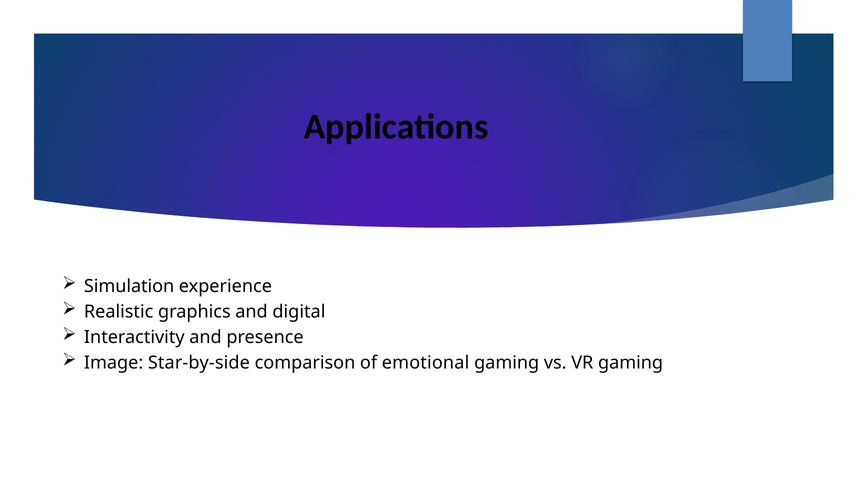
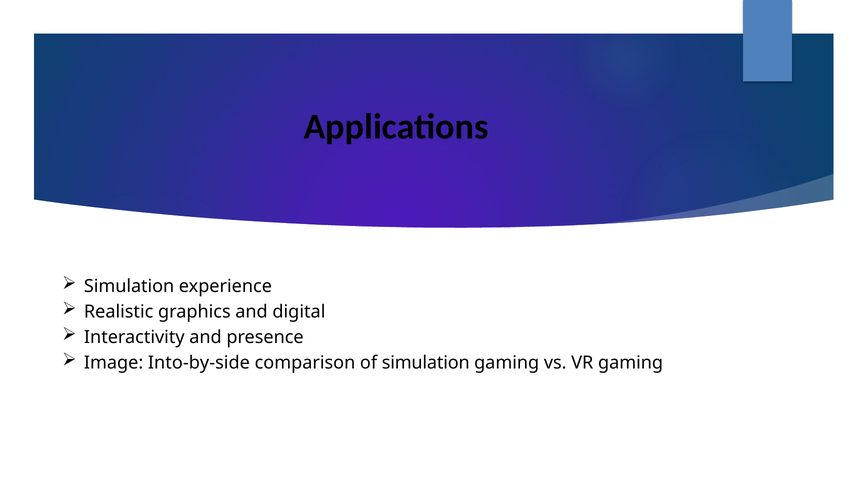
Star-by-side: Star-by-side -> Into-by-side
of emotional: emotional -> simulation
